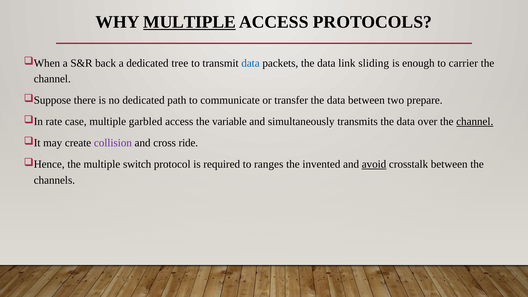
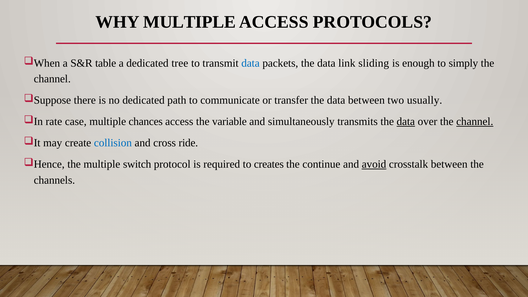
MULTIPLE at (190, 22) underline: present -> none
back: back -> table
carrier: carrier -> simply
prepare: prepare -> usually
garbled: garbled -> chances
data at (406, 122) underline: none -> present
collision colour: purple -> blue
ranges: ranges -> creates
invented: invented -> continue
